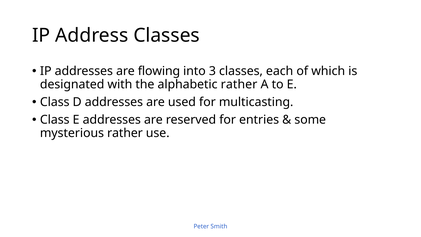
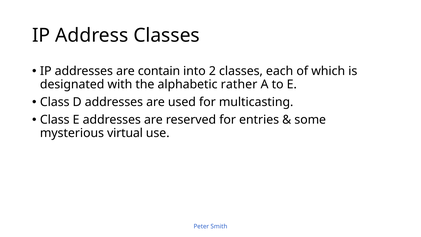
flowing: flowing -> contain
3: 3 -> 2
mysterious rather: rather -> virtual
